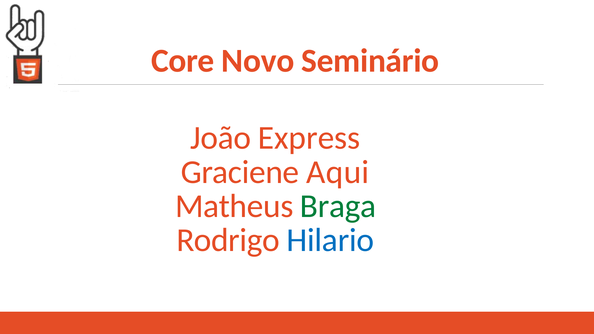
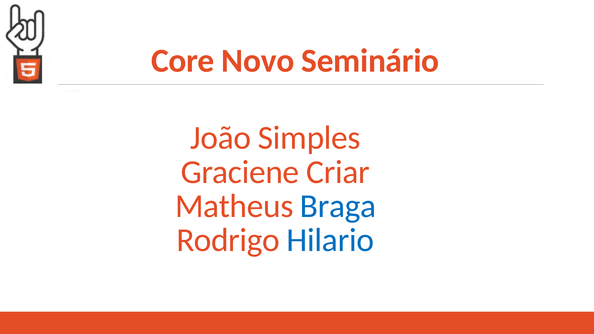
Express: Express -> Simples
Aqui: Aqui -> Criar
Braga colour: green -> blue
